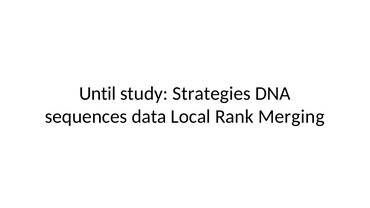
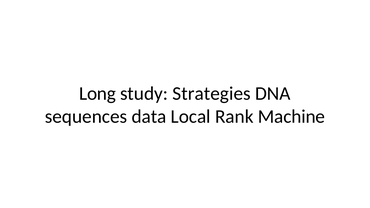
Until: Until -> Long
Merging: Merging -> Machine
